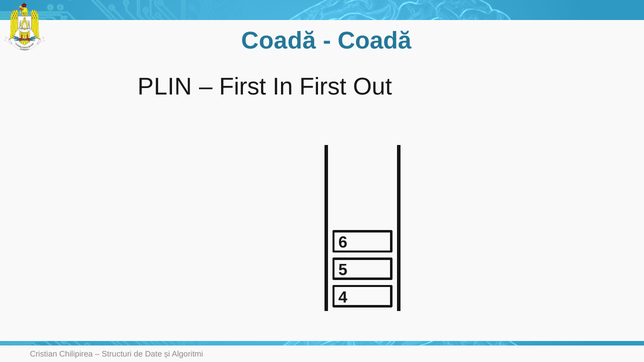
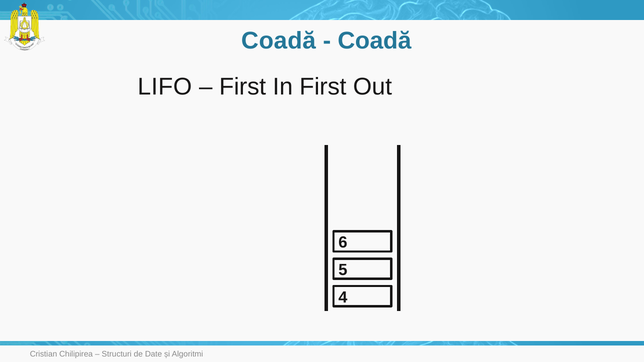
PLIN: PLIN -> LIFO
